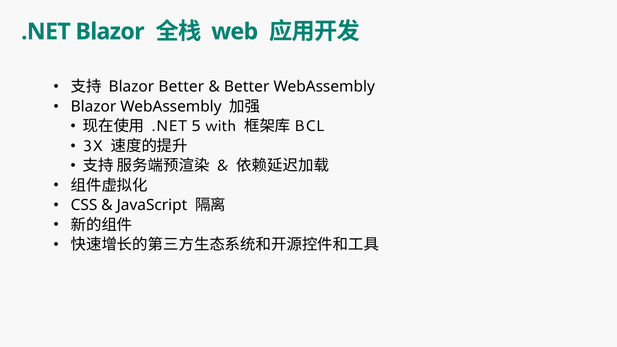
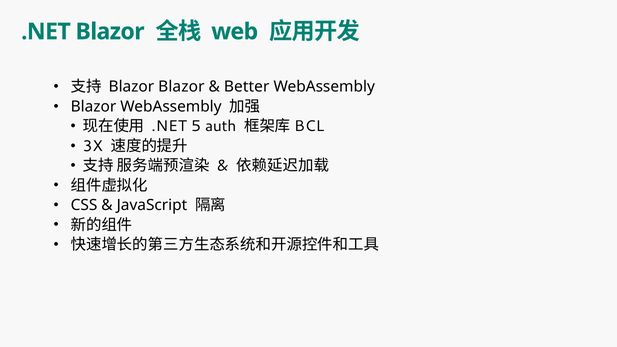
Blazor Better: Better -> Blazor
with: with -> auth
